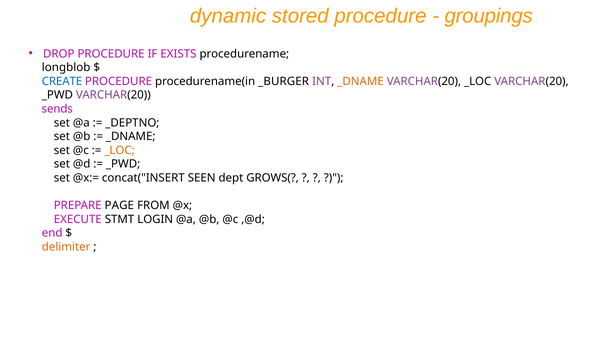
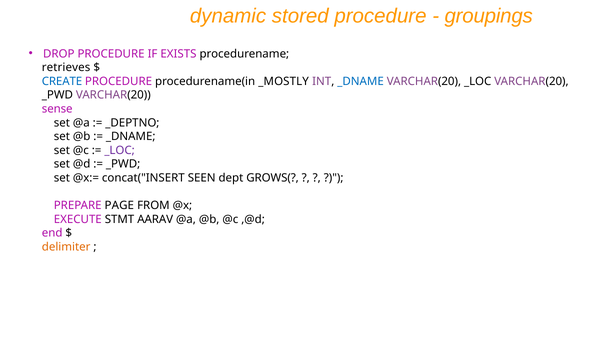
longblob: longblob -> retrieves
_BURGER: _BURGER -> _MOSTLY
_DNAME at (361, 81) colour: orange -> blue
sends: sends -> sense
_LOC at (120, 151) colour: orange -> purple
LOGIN: LOGIN -> AARAV
